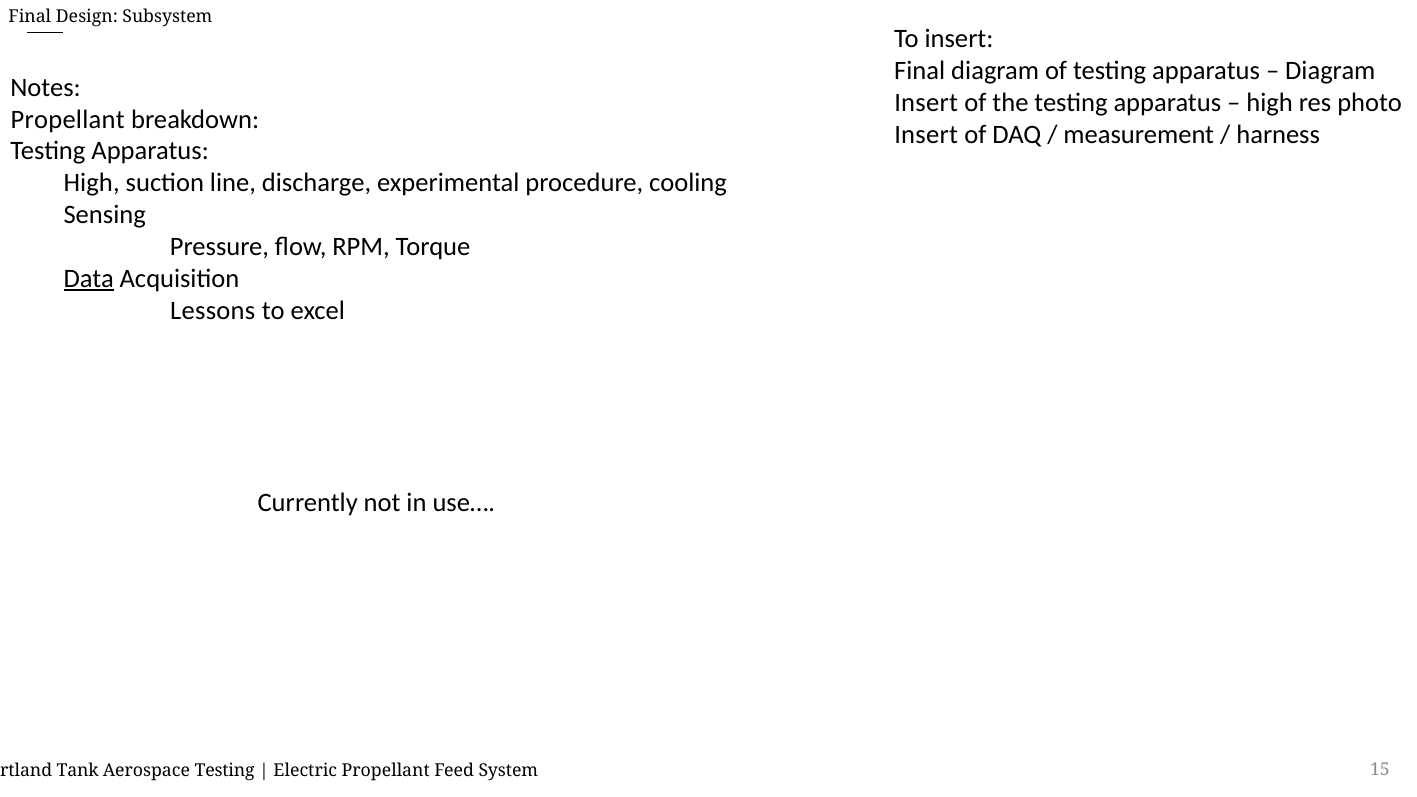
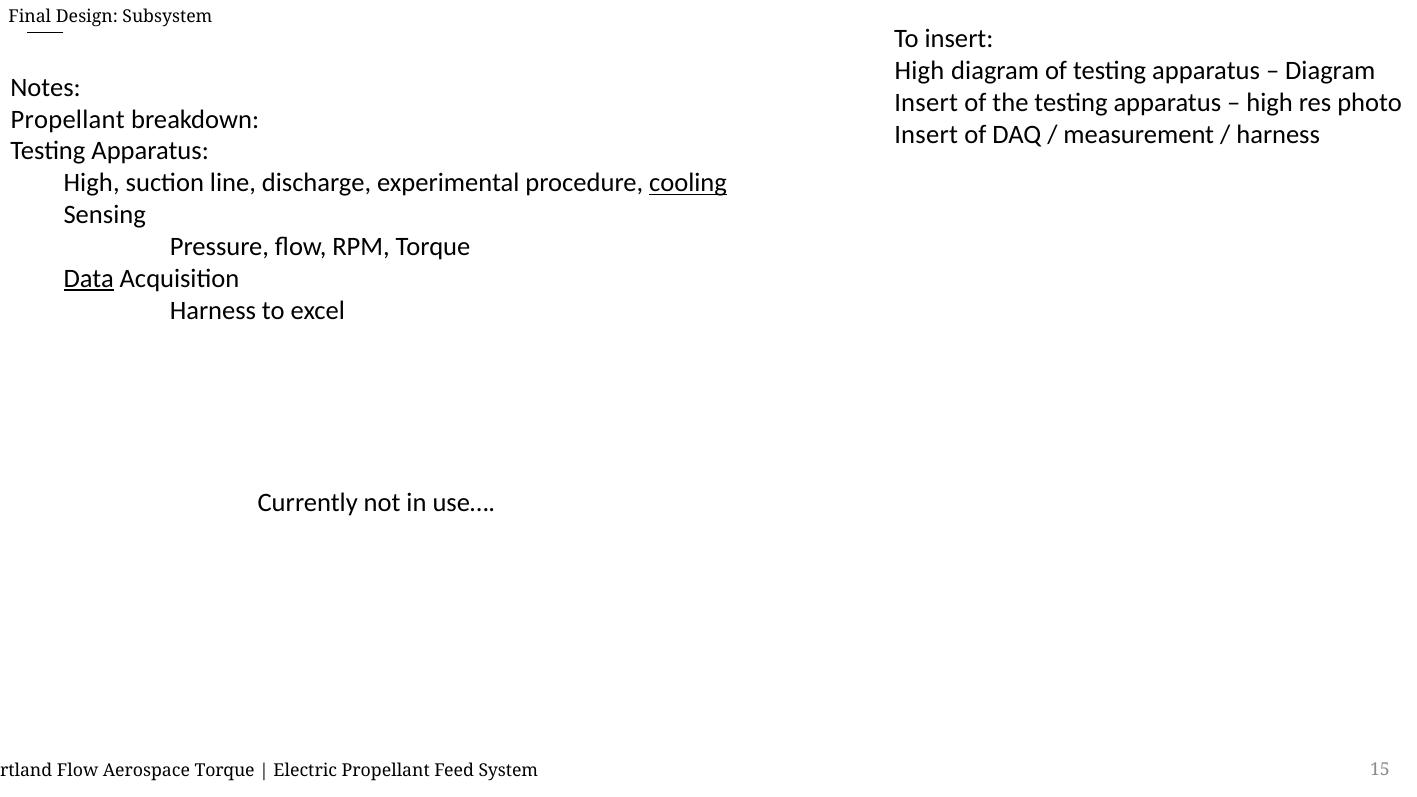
Final at (920, 71): Final -> High
cooling underline: none -> present
Lessons at (213, 311): Lessons -> Harness
Tank at (78, 770): Tank -> Flow
Aerospace Testing: Testing -> Torque
